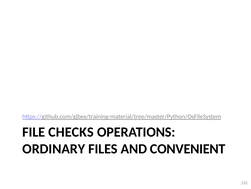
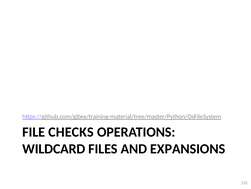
ORDINARY: ORDINARY -> WILDCARD
CONVENIENT: CONVENIENT -> EXPANSIONS
